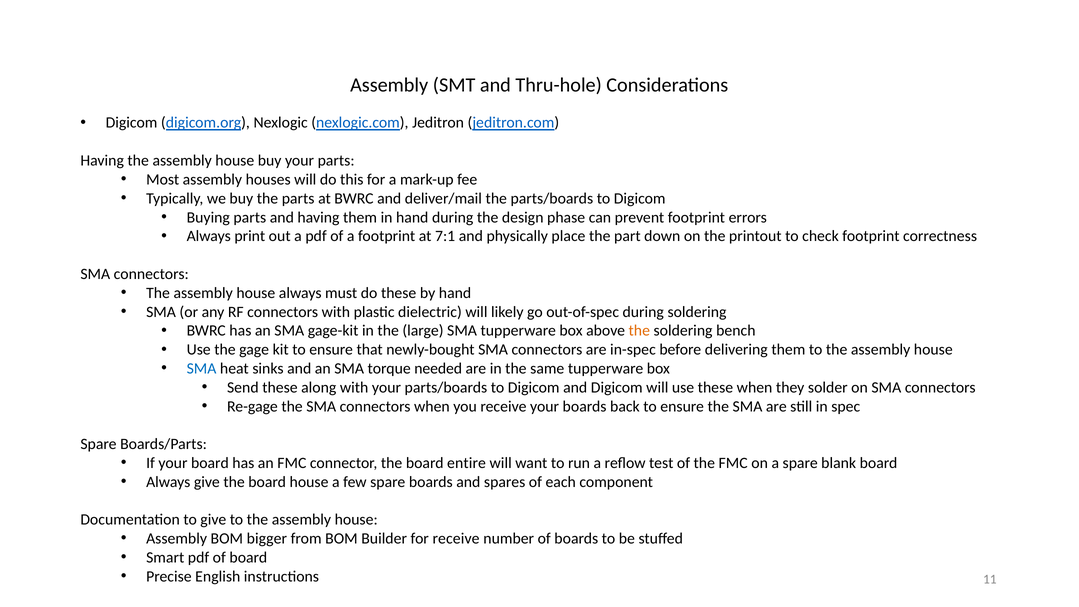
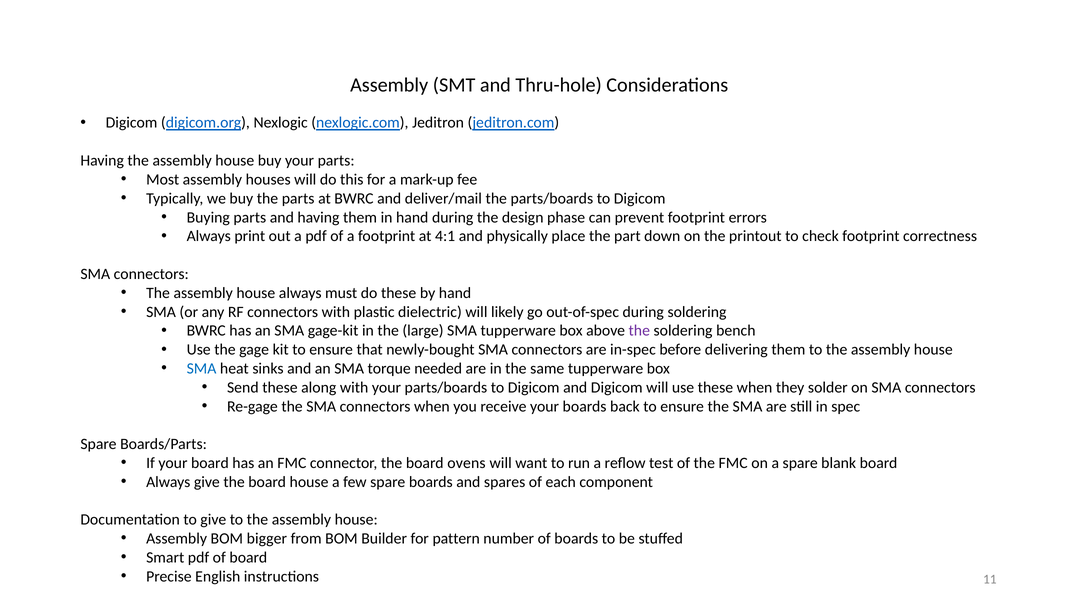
7:1: 7:1 -> 4:1
the at (639, 331) colour: orange -> purple
entire: entire -> ovens
for receive: receive -> pattern
